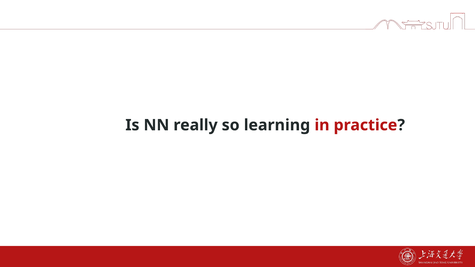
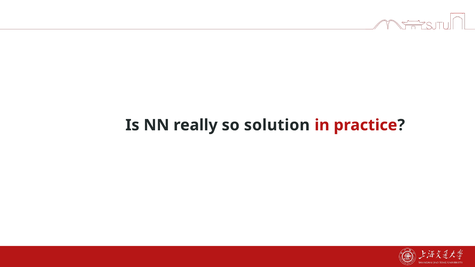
learning: learning -> solution
